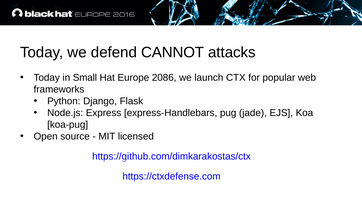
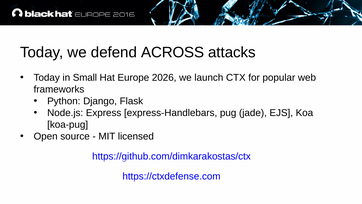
CANNOT: CANNOT -> ACROSS
2086: 2086 -> 2026
